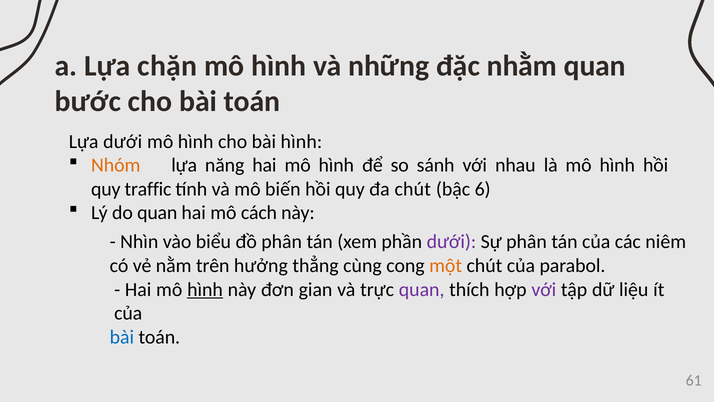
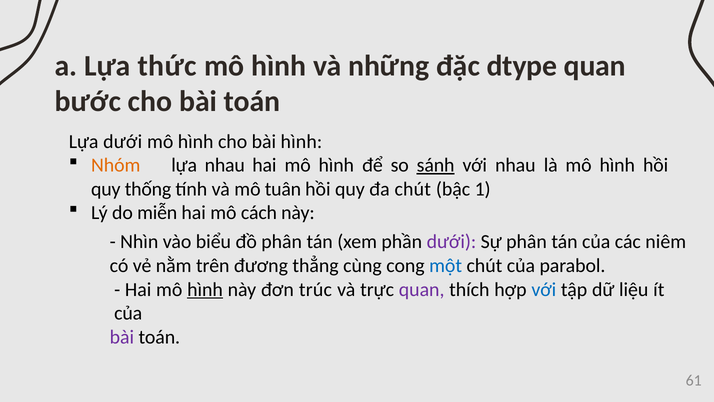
chặn: chặn -> thức
nhằm: nhằm -> dtype
lựa năng: năng -> nhau
sánh underline: none -> present
traffic: traffic -> thống
biến: biến -> tuân
6: 6 -> 1
do quan: quan -> miễn
hưởng: hưởng -> đương
một colour: orange -> blue
gian: gian -> trúc
với at (544, 289) colour: purple -> blue
bài at (122, 337) colour: blue -> purple
